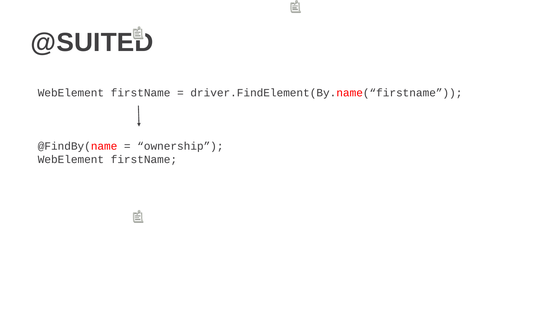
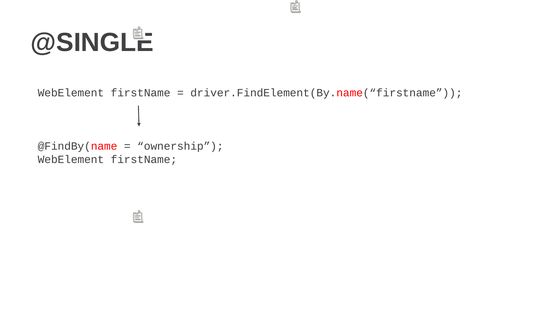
@SUITED: @SUITED -> @SINGLE
